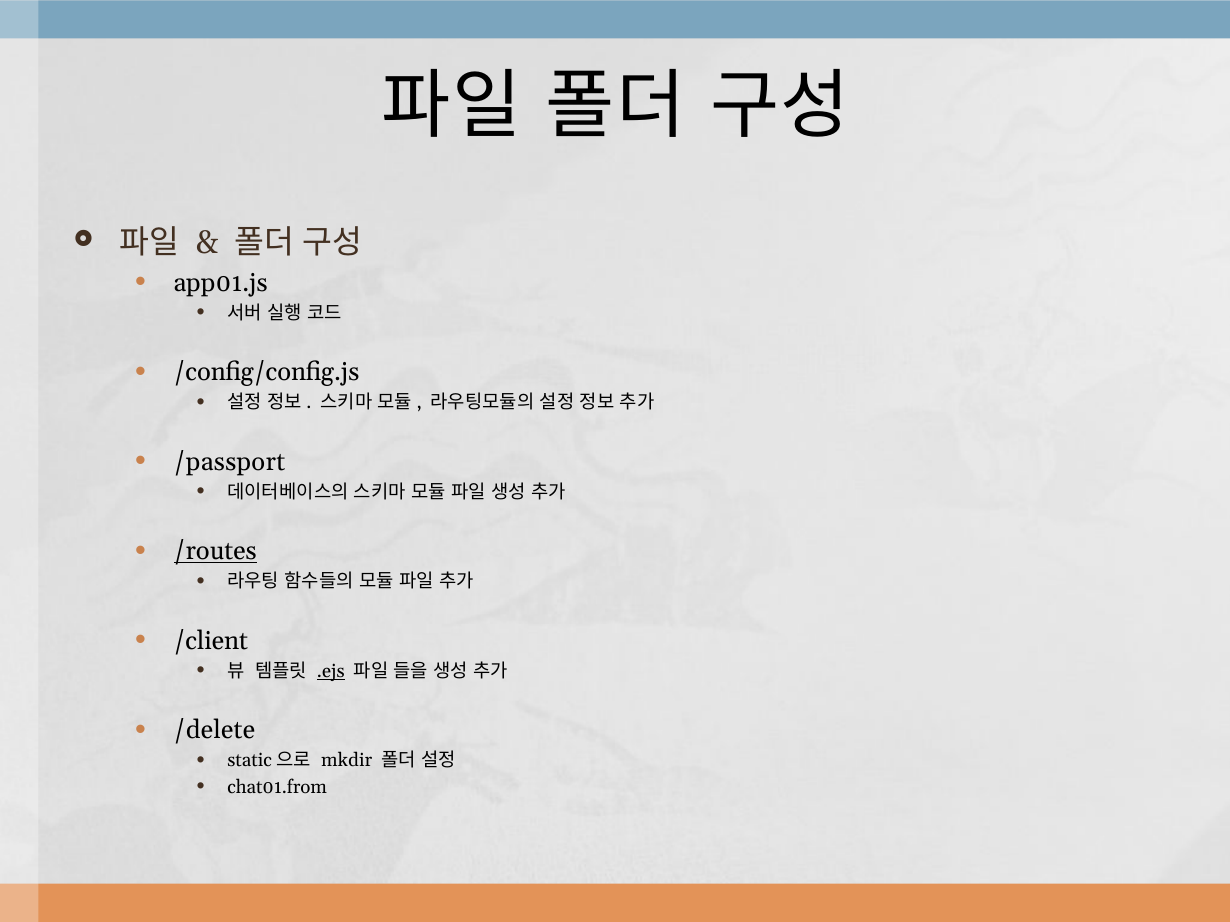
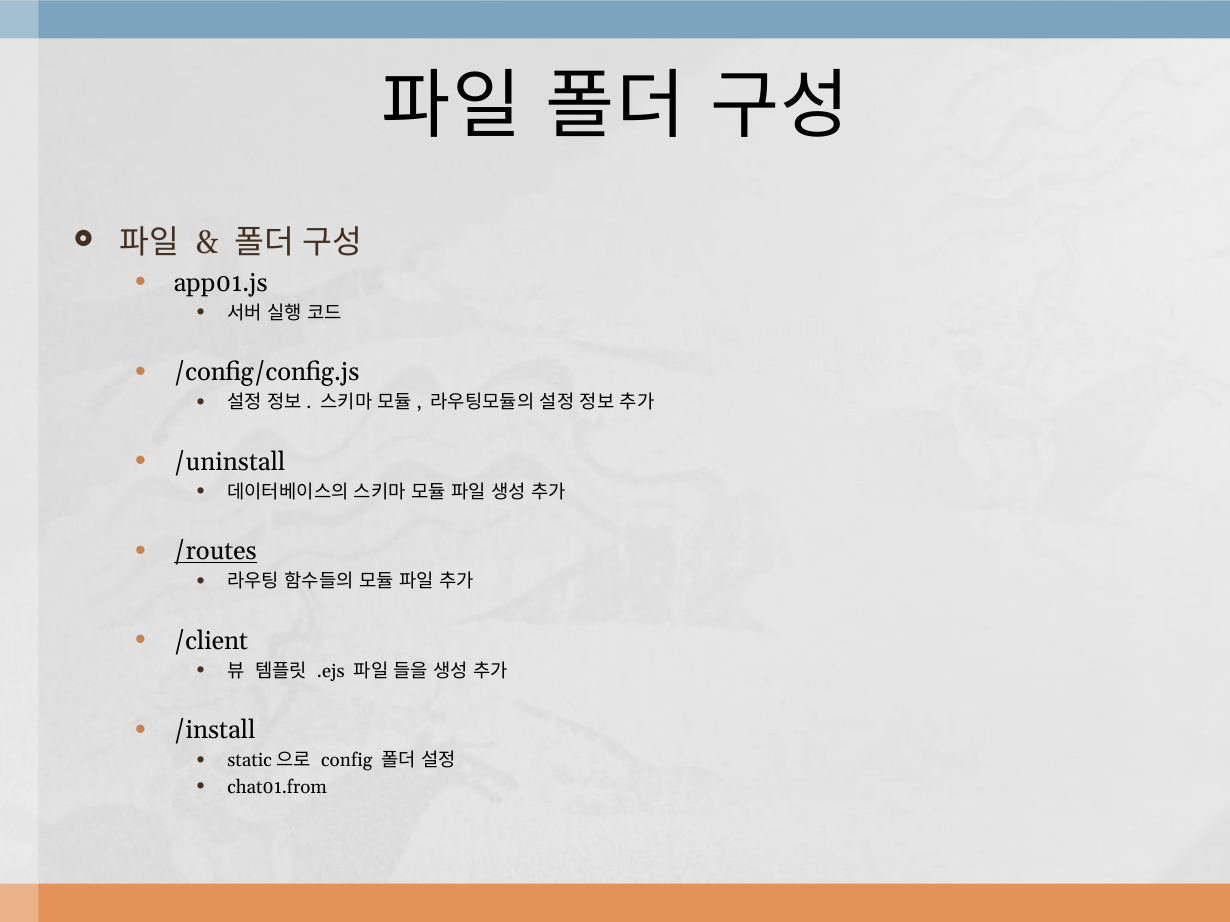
/passport: /passport -> /uninstall
.ejs underline: present -> none
/delete: /delete -> /install
mkdir: mkdir -> config
